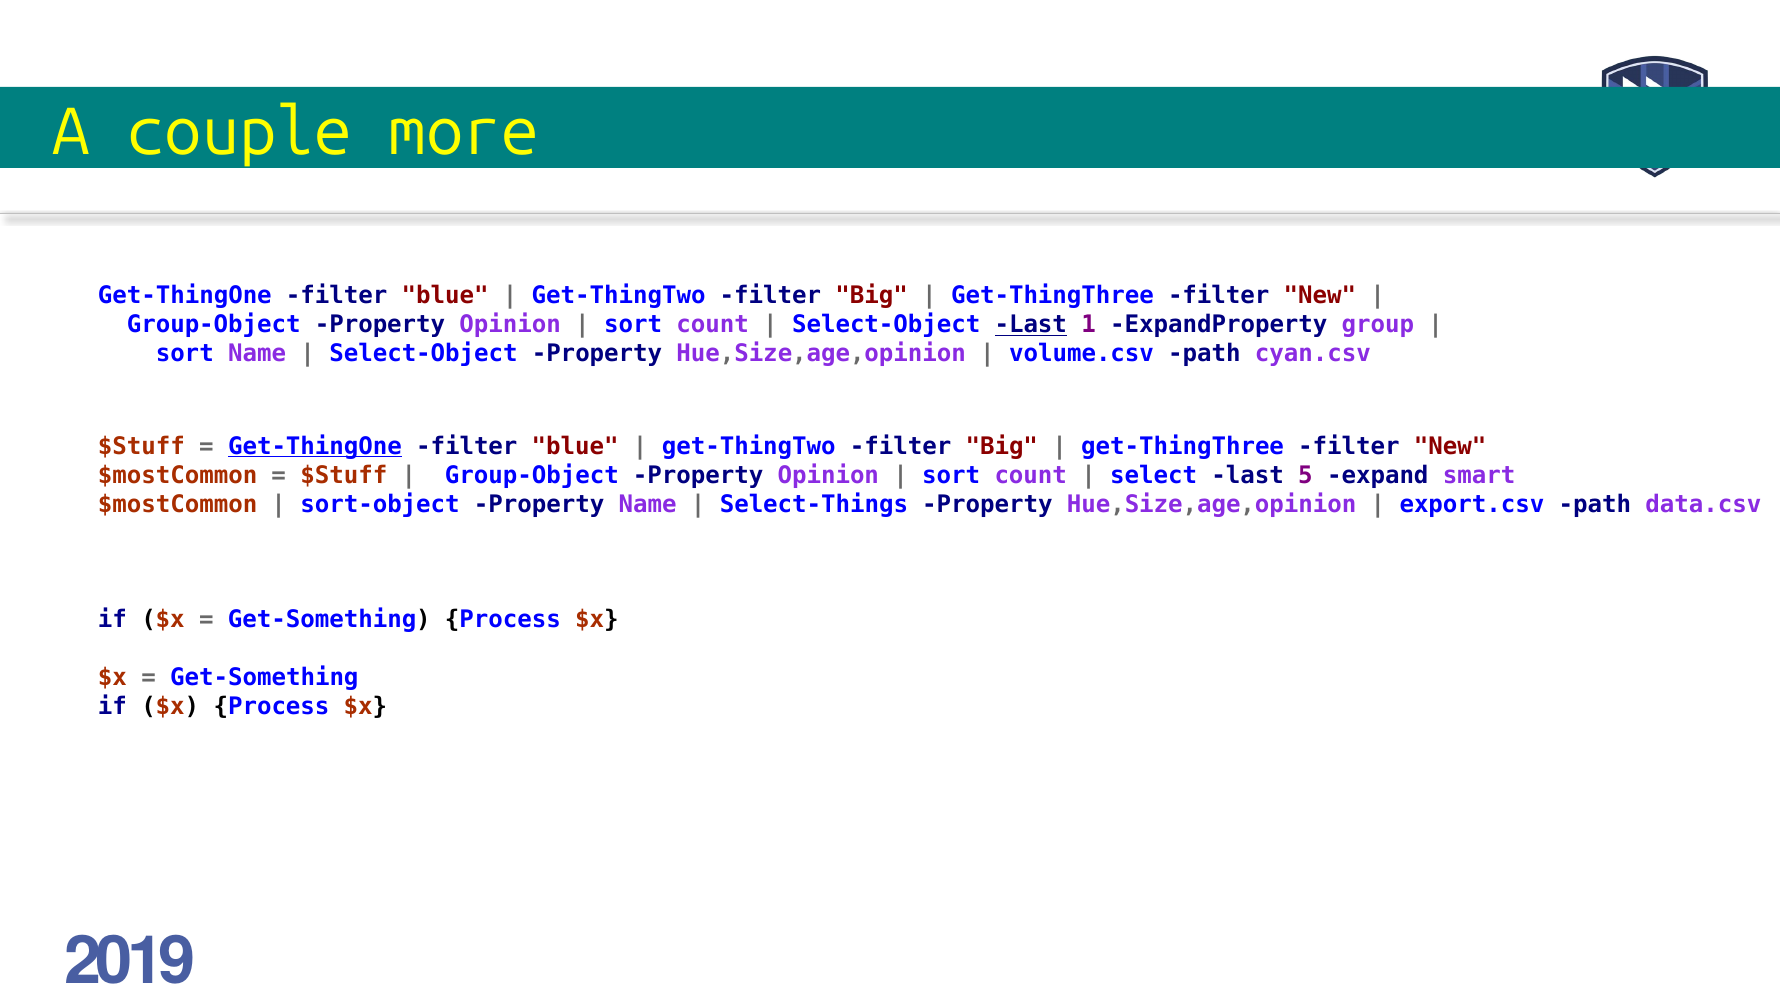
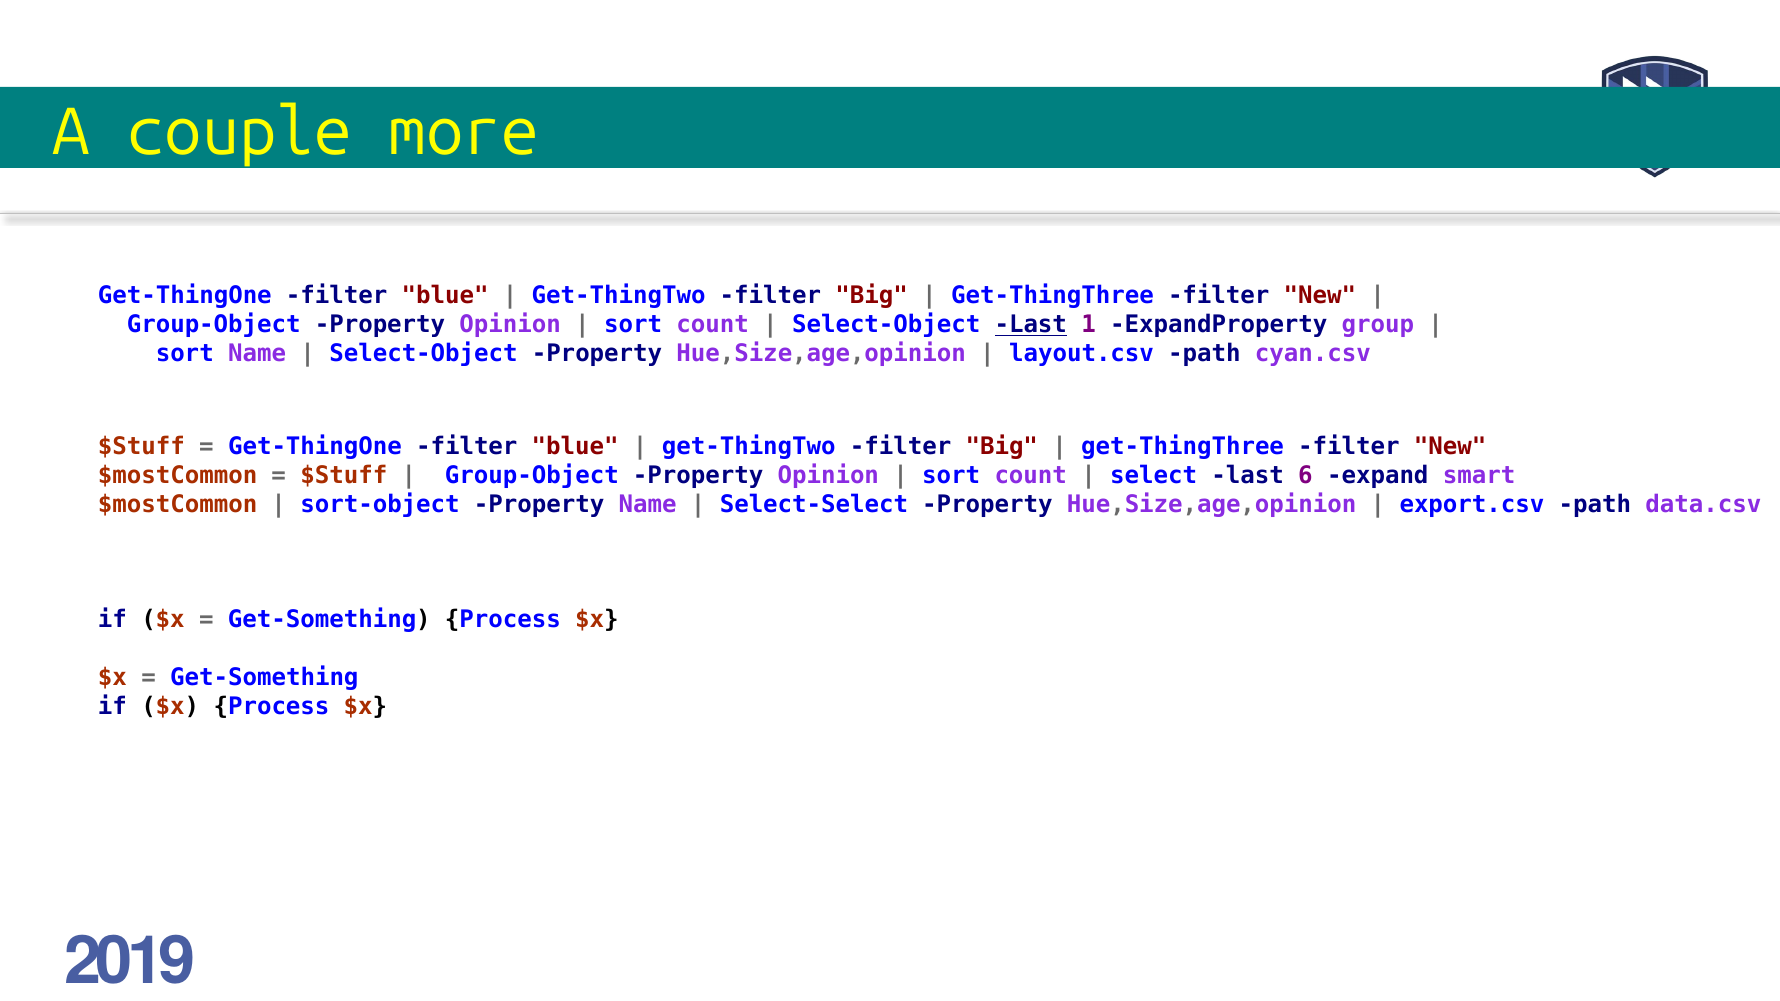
volume.csv: volume.csv -> layout.csv
Get-ThingOne at (315, 446) underline: present -> none
5: 5 -> 6
Select-Things: Select-Things -> Select-Select
